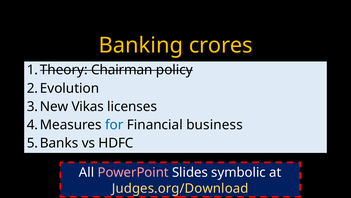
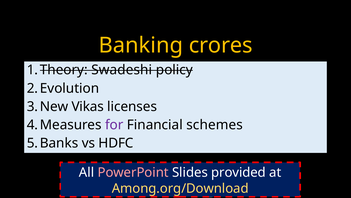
Chairman: Chairman -> Swadeshi
for colour: blue -> purple
business: business -> schemes
symbolic: symbolic -> provided
Judges.org/Download: Judges.org/Download -> Among.org/Download
